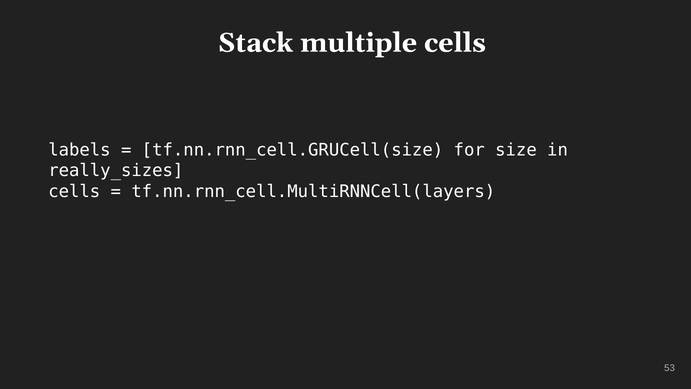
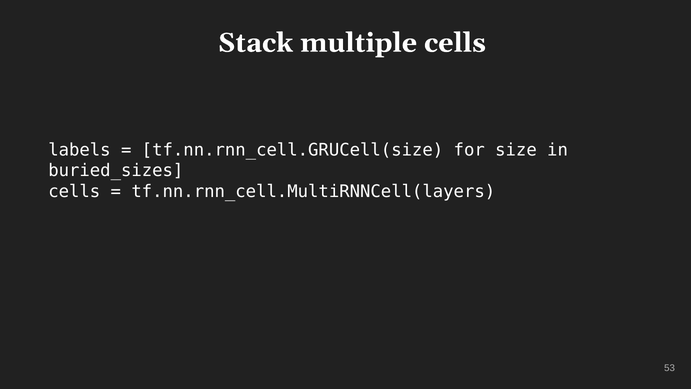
really_sizes: really_sizes -> buried_sizes
